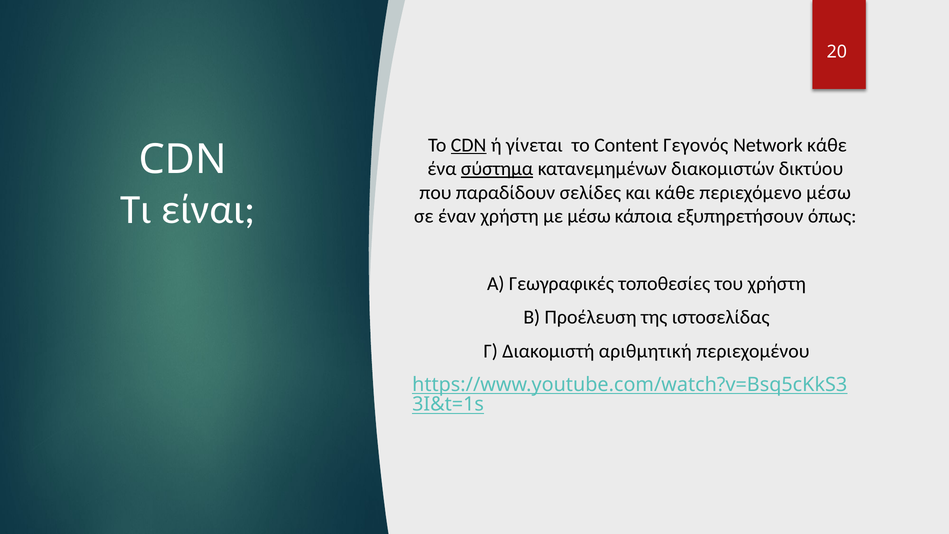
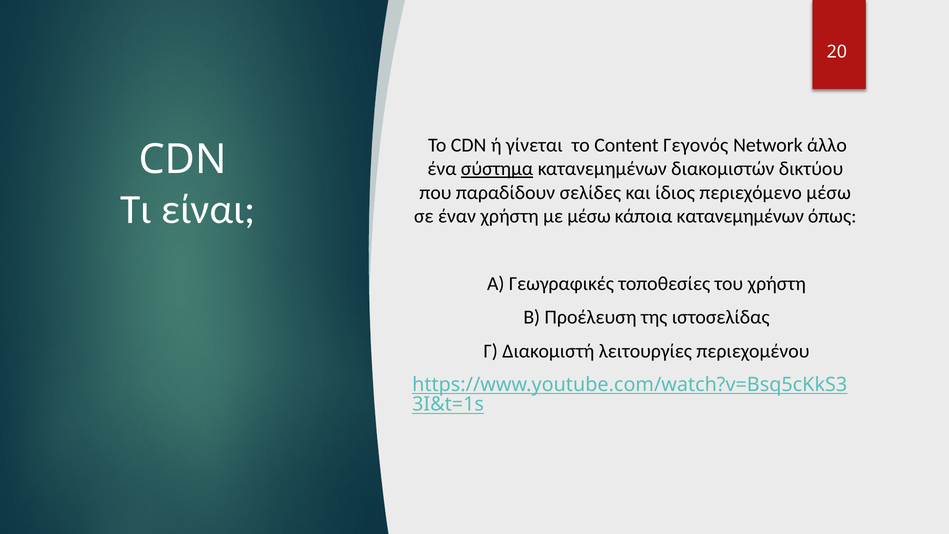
CDN at (469, 145) underline: present -> none
Network κάθε: κάθε -> άλλο
και κάθε: κάθε -> ίδιος
κάποια εξυπηρετήσουν: εξυπηρετήσουν -> κατανεμημένων
αριθμητική: αριθμητική -> λειτουργίες
